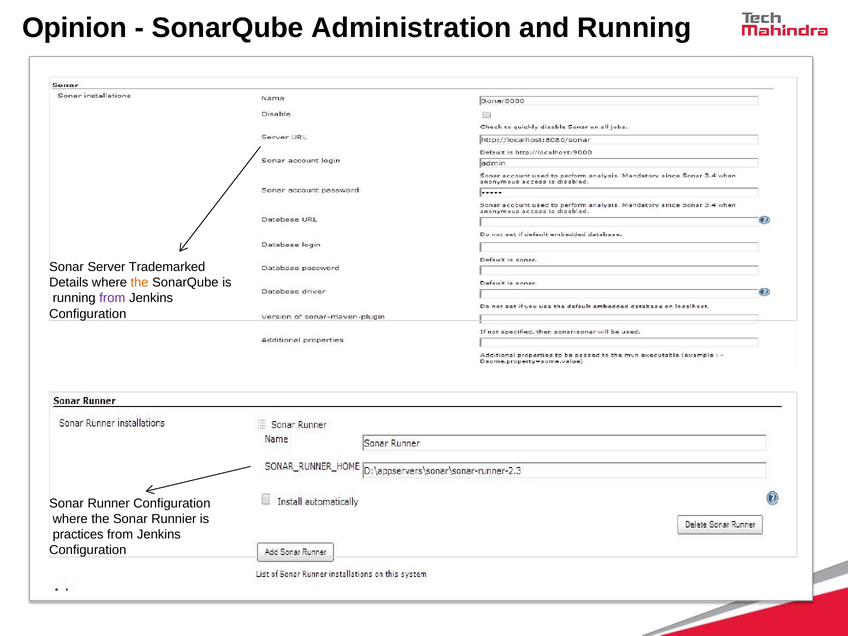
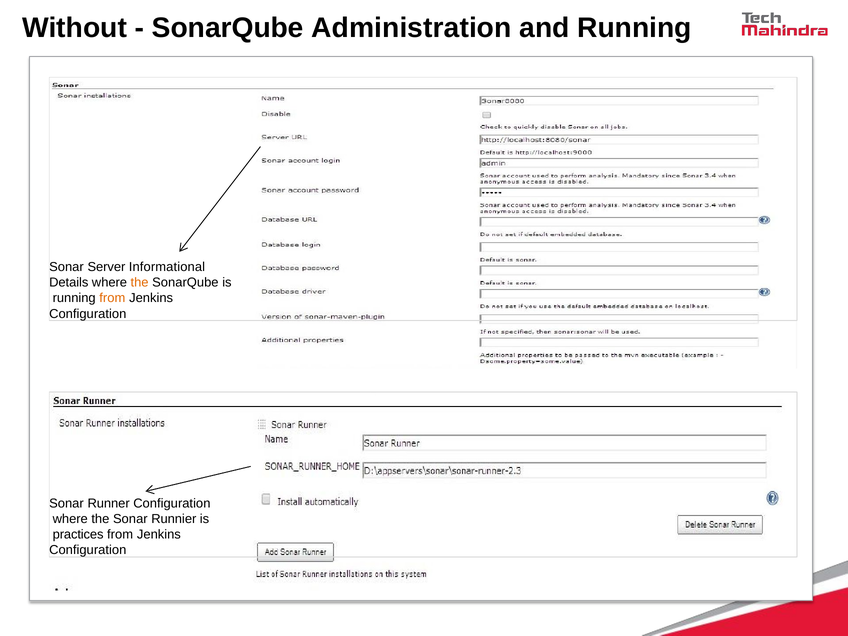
Opinion: Opinion -> Without
Trademarked: Trademarked -> Informational
from at (112, 298) colour: purple -> orange
